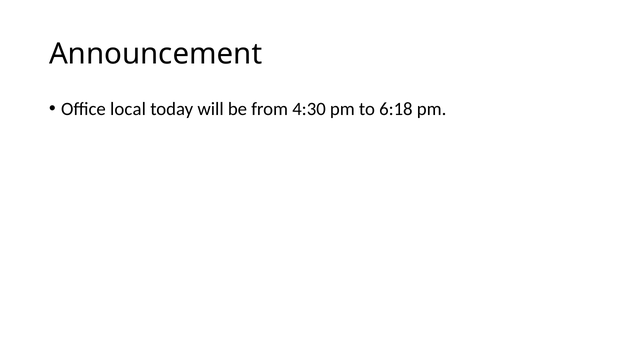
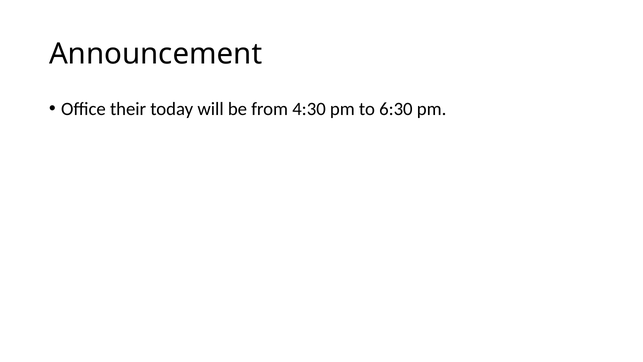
local: local -> their
6:18: 6:18 -> 6:30
